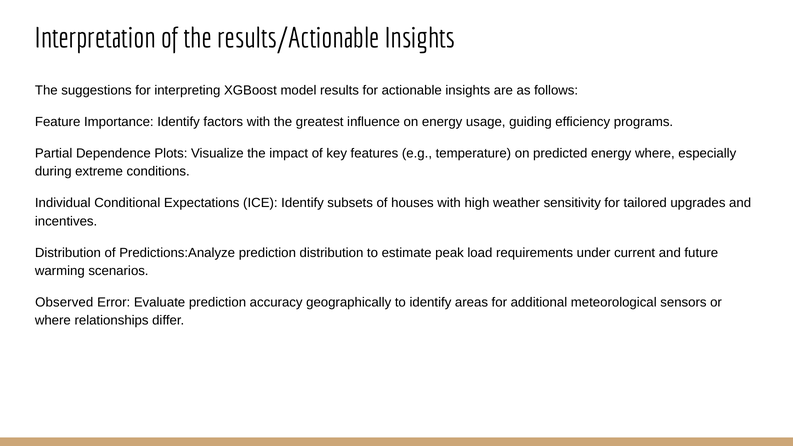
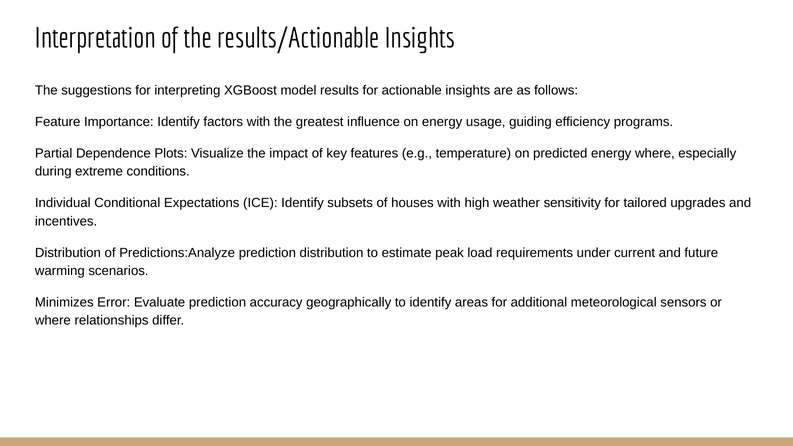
Observed: Observed -> Minimizes
